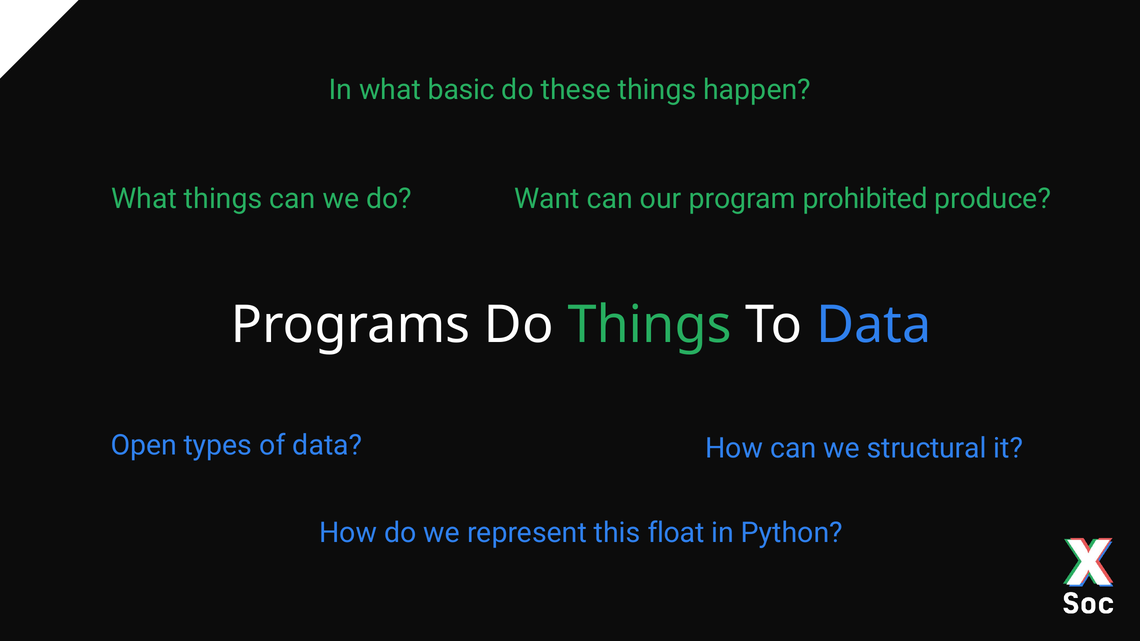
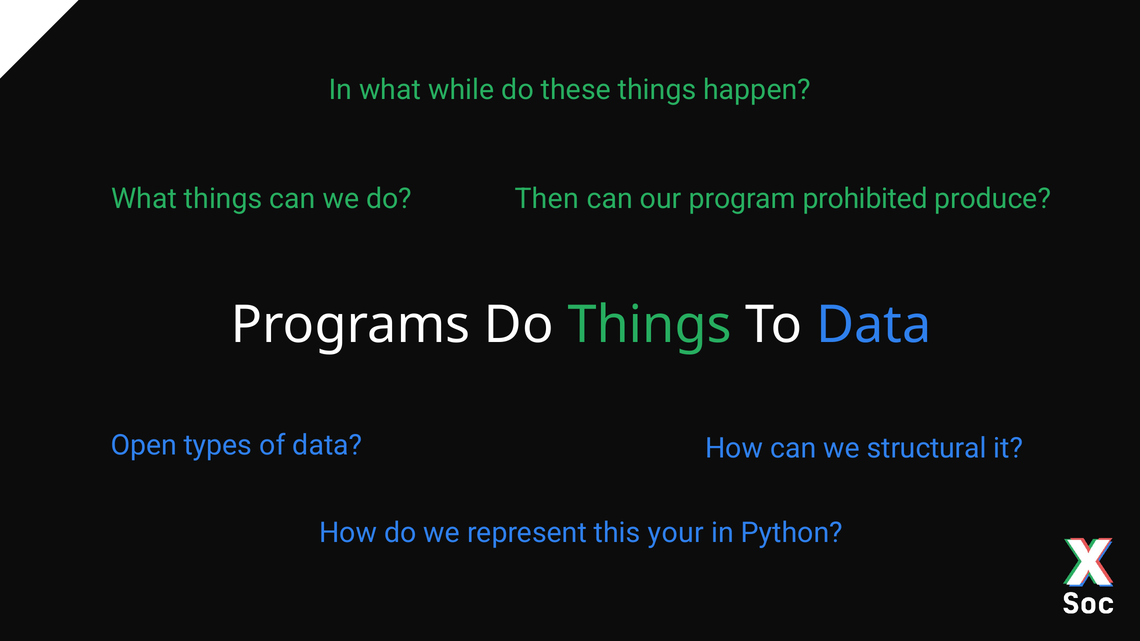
basic: basic -> while
Want: Want -> Then
float: float -> your
